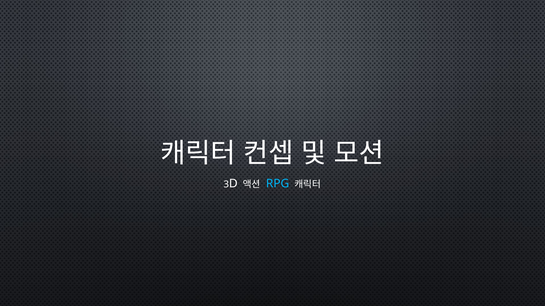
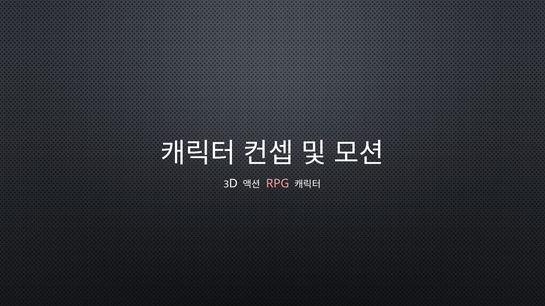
RPG colour: light blue -> pink
